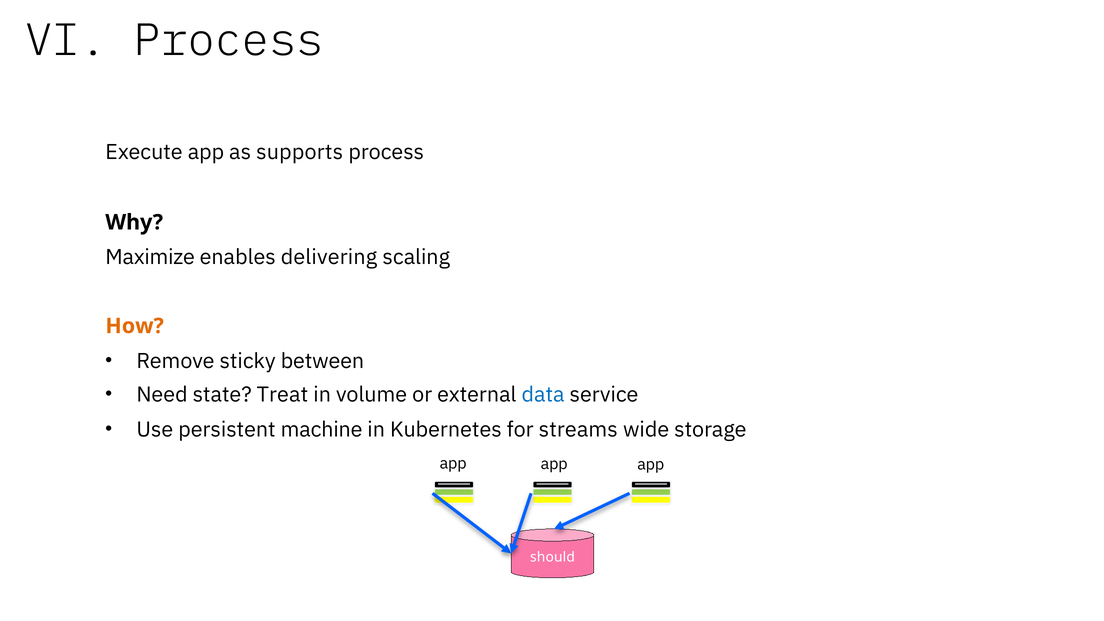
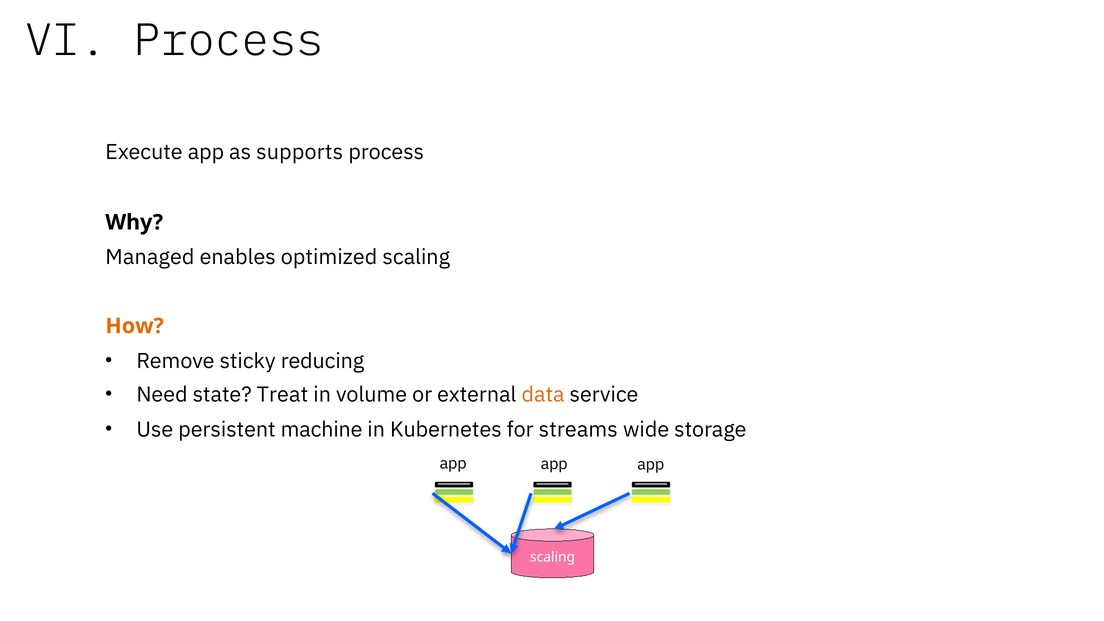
Maximize: Maximize -> Managed
delivering: delivering -> optimized
between: between -> reducing
data colour: blue -> orange
should at (552, 557): should -> scaling
